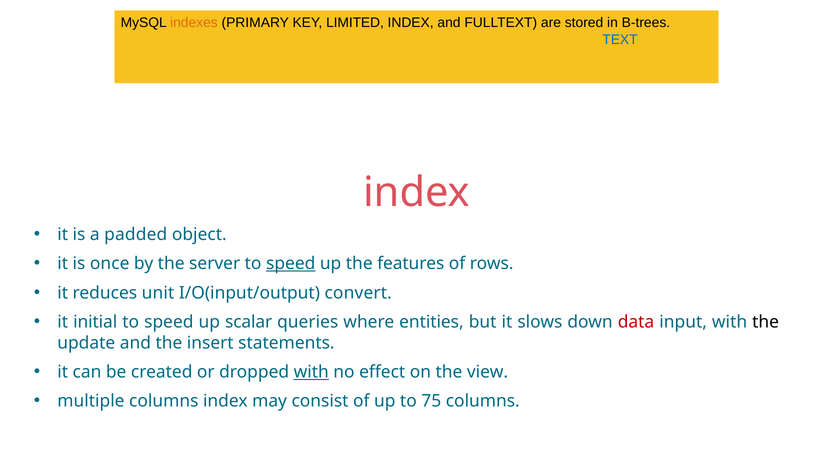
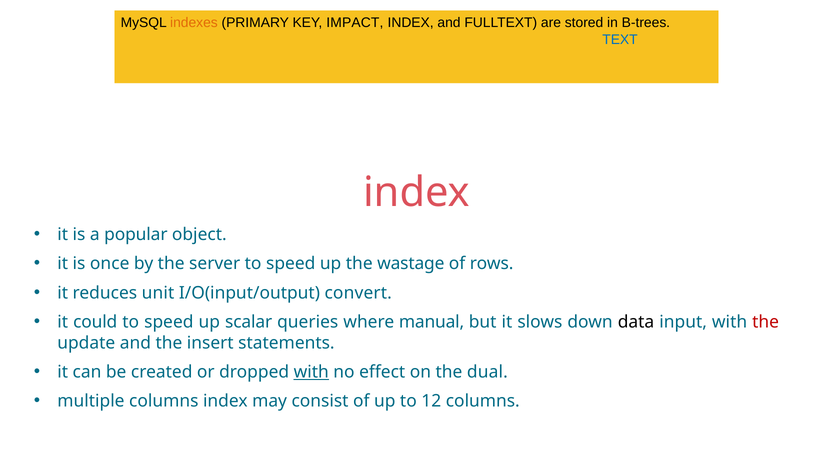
LIMITED: LIMITED -> IMPACT
padded: padded -> popular
speed at (291, 263) underline: present -> none
features: features -> wastage
initial: initial -> could
entities: entities -> manual
data colour: red -> black
the at (766, 322) colour: black -> red
view: view -> dual
75: 75 -> 12
